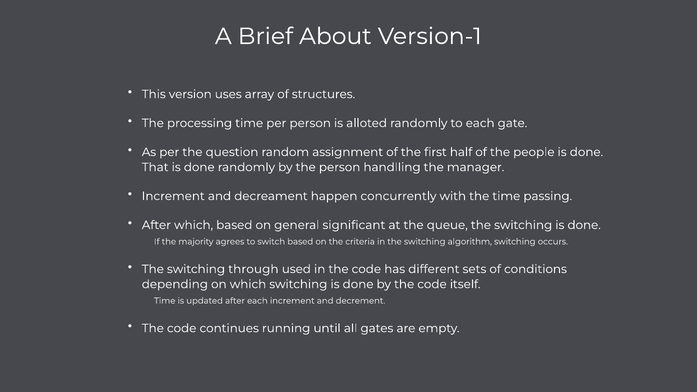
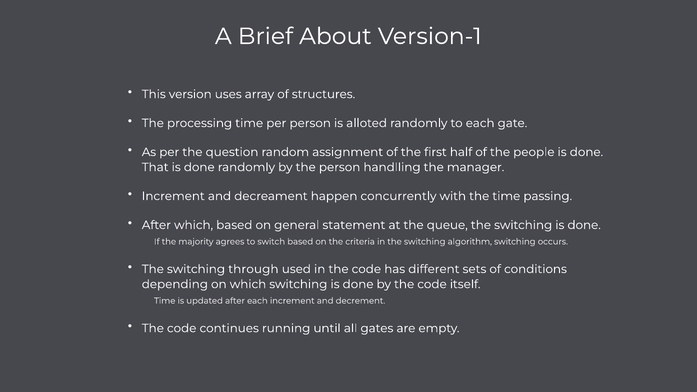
significant: significant -> statement
